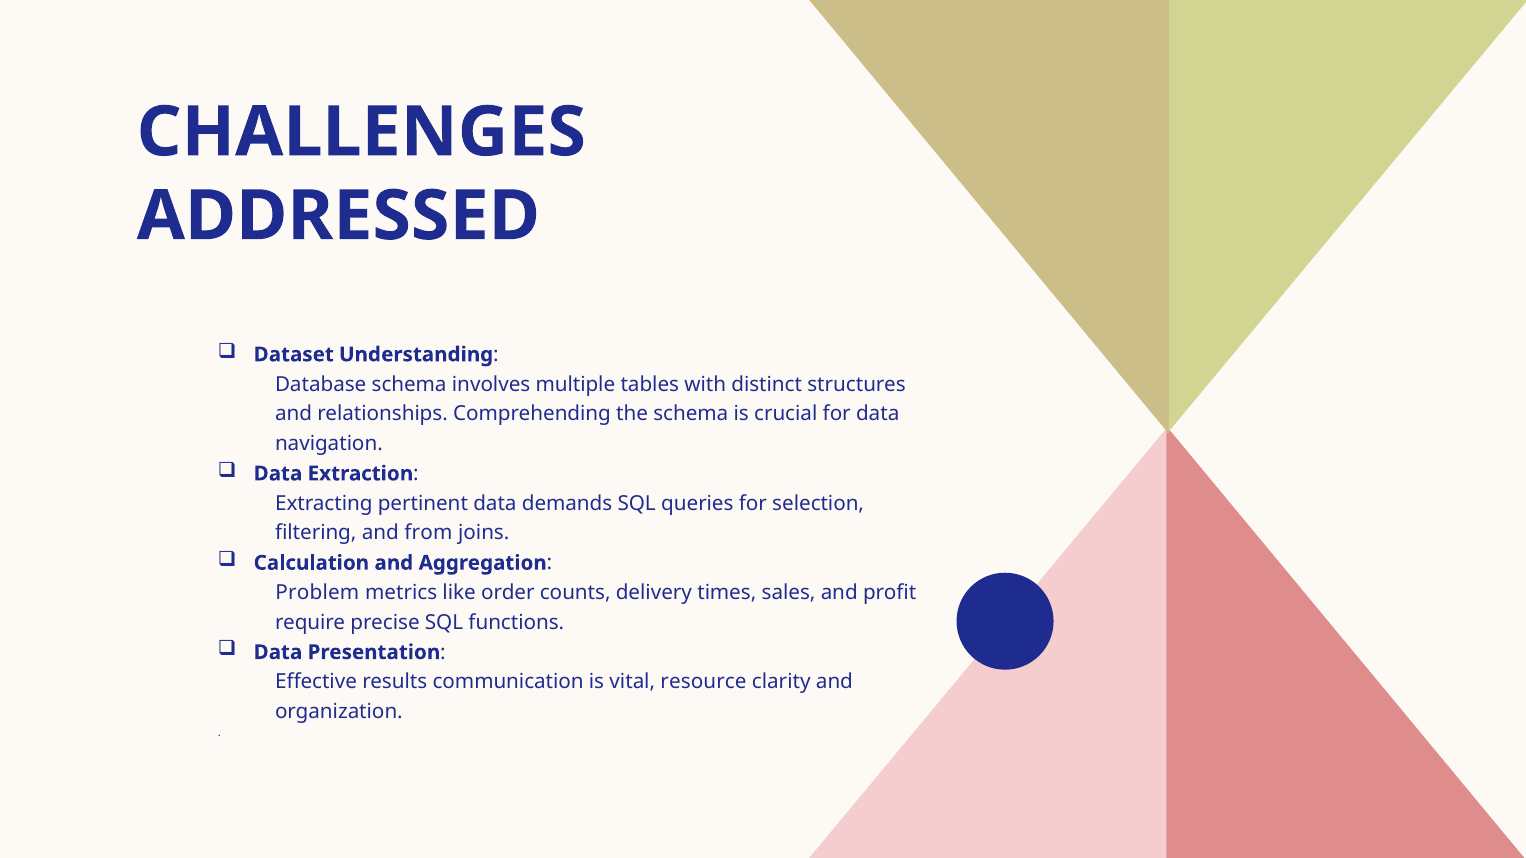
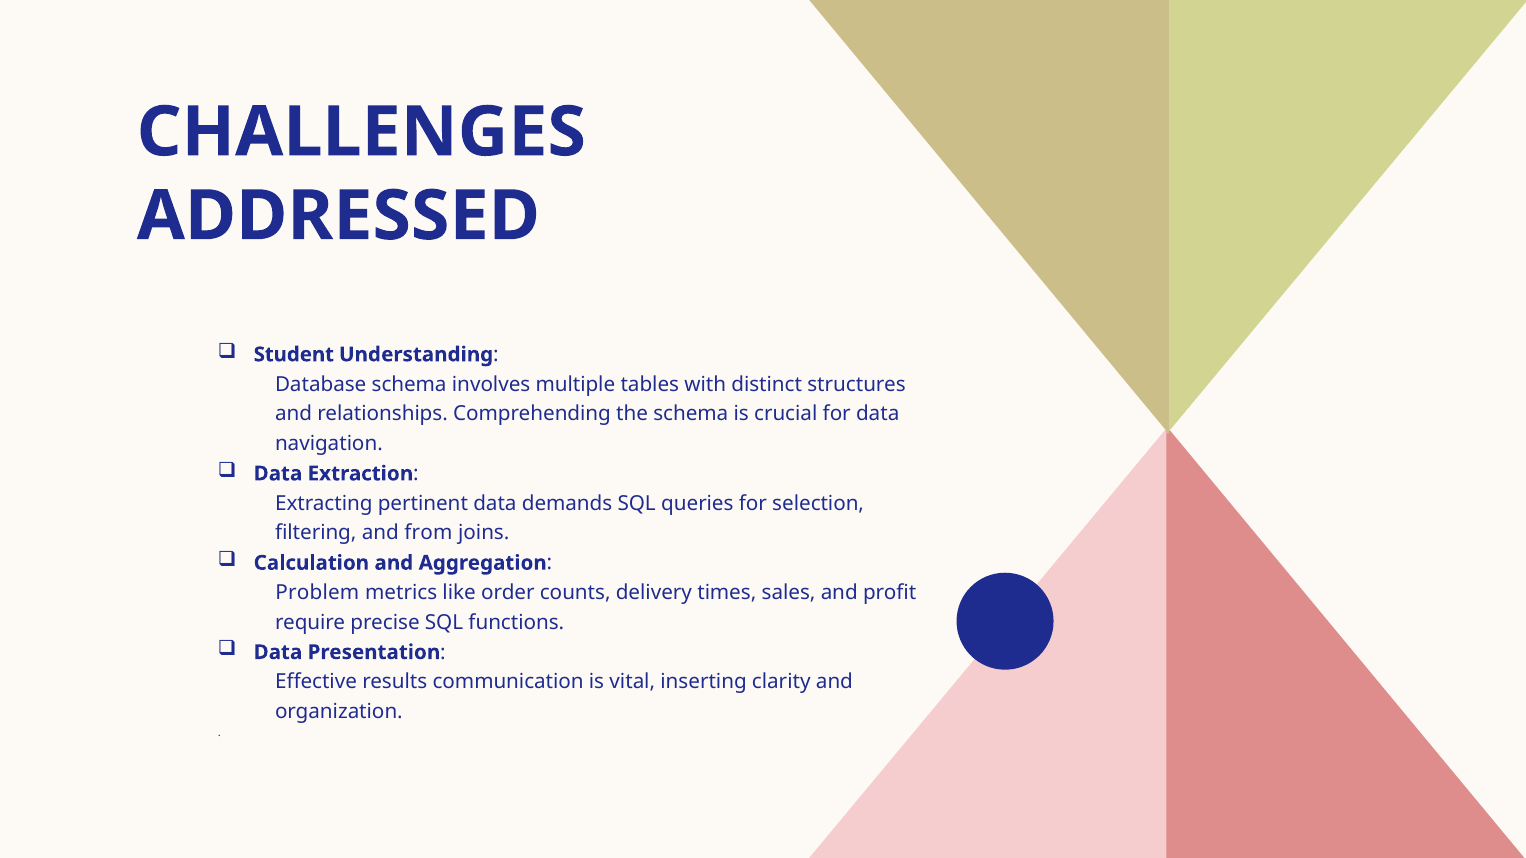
Dataset: Dataset -> Student
resource: resource -> inserting
